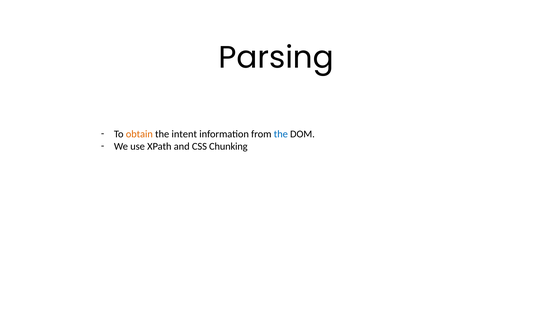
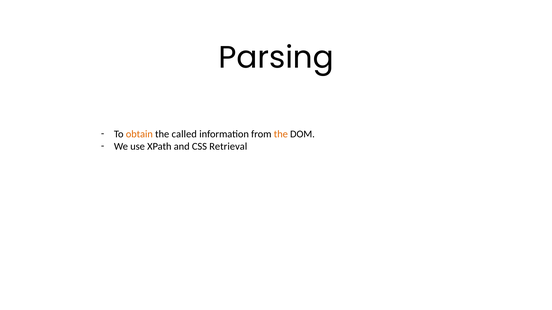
intent: intent -> called
the at (281, 134) colour: blue -> orange
Chunking: Chunking -> Retrieval
